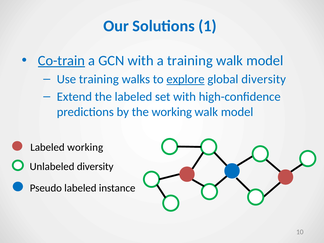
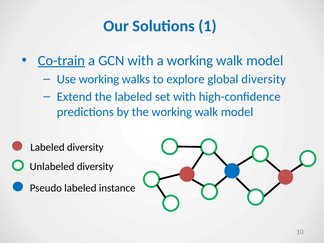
a training: training -> working
Use training: training -> working
explore underline: present -> none
Labeled working: working -> diversity
